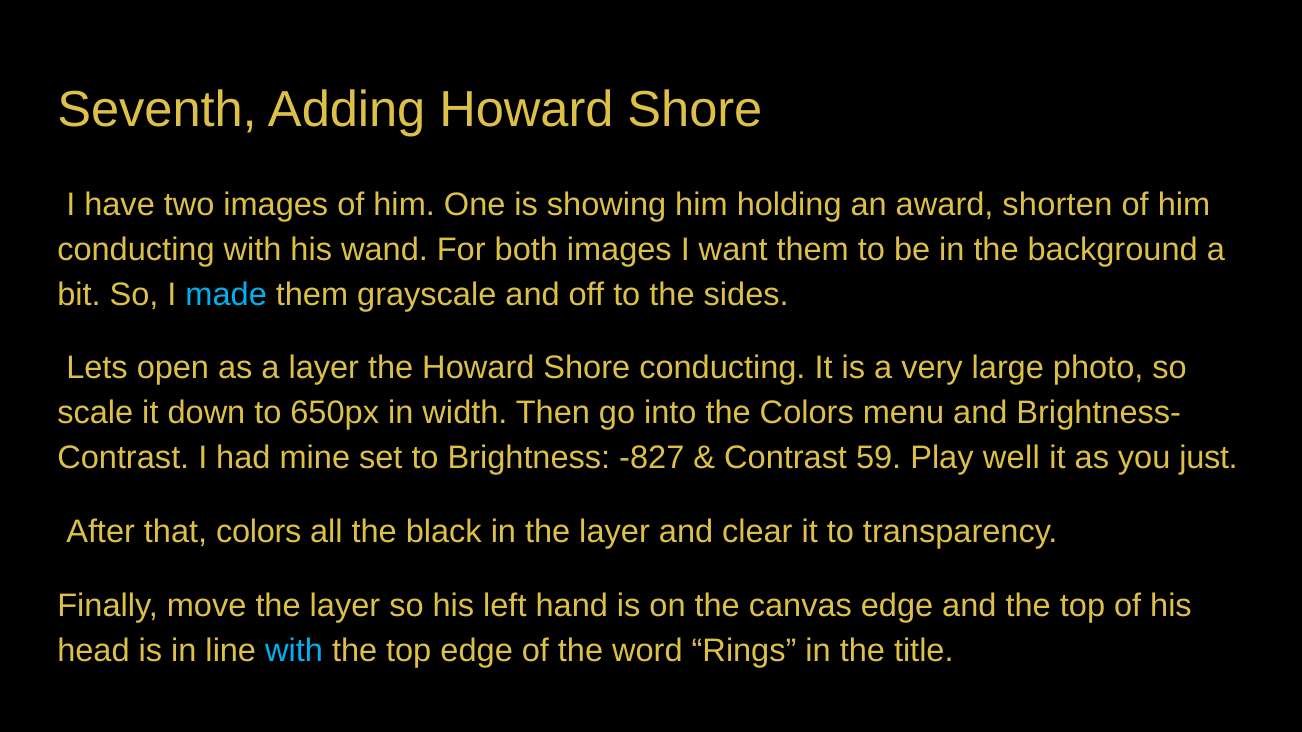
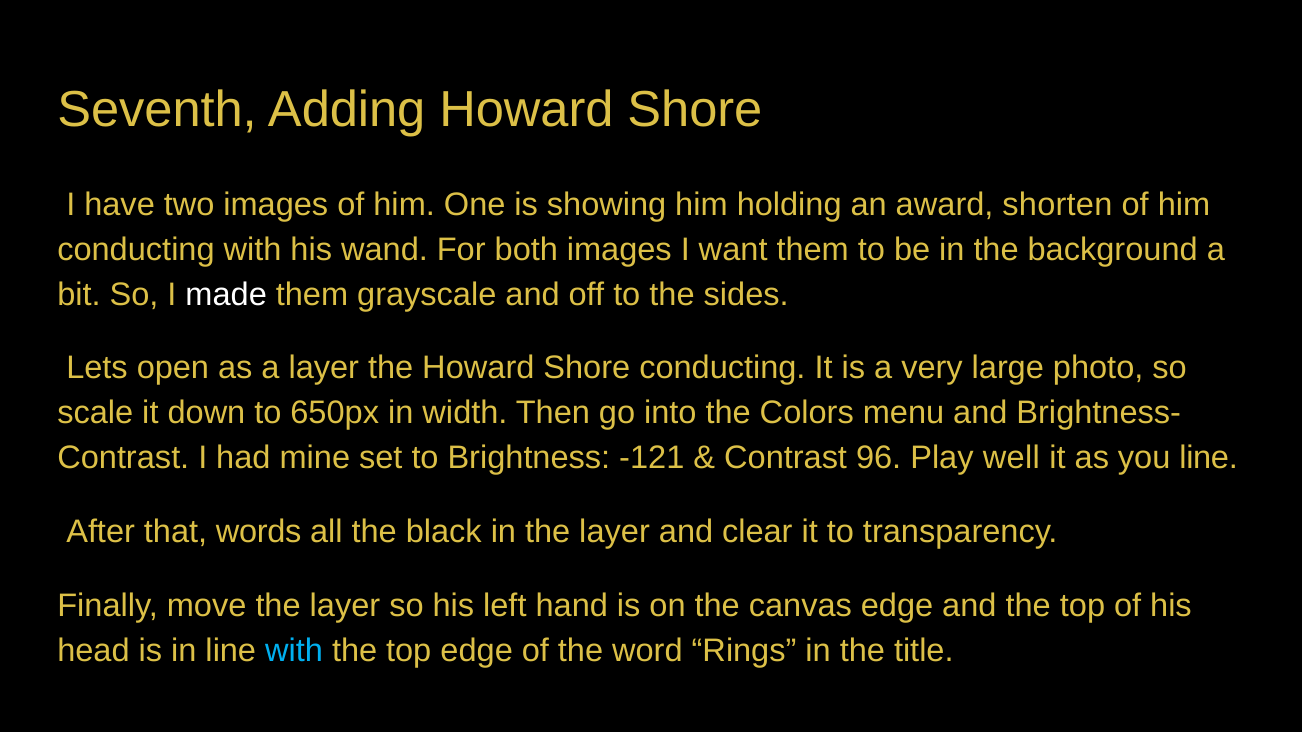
made colour: light blue -> white
-827: -827 -> -121
59: 59 -> 96
you just: just -> line
that colors: colors -> words
